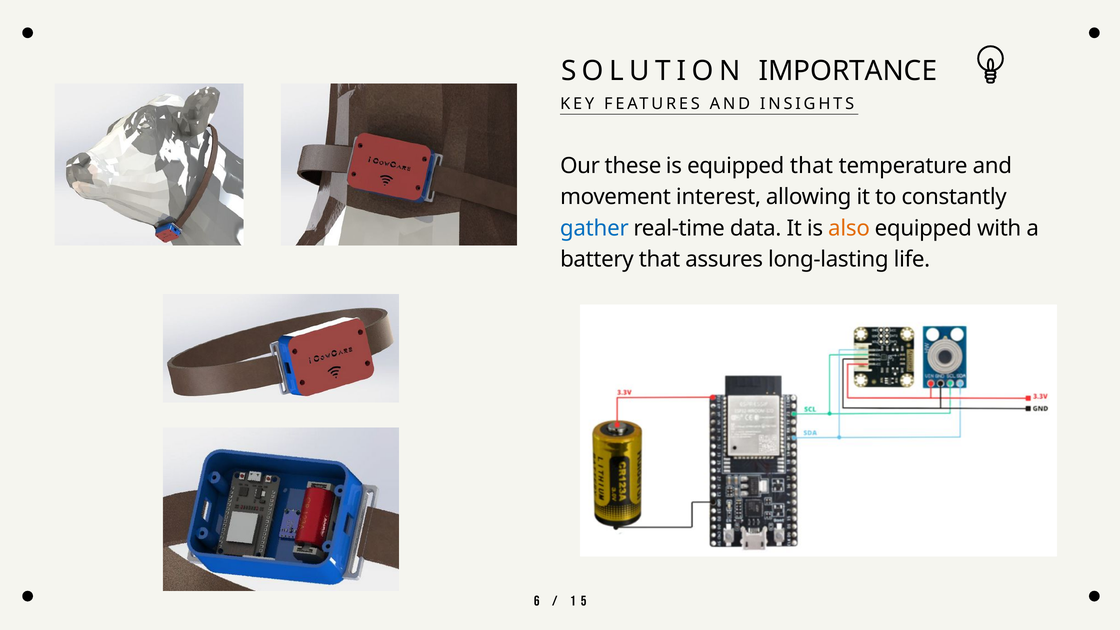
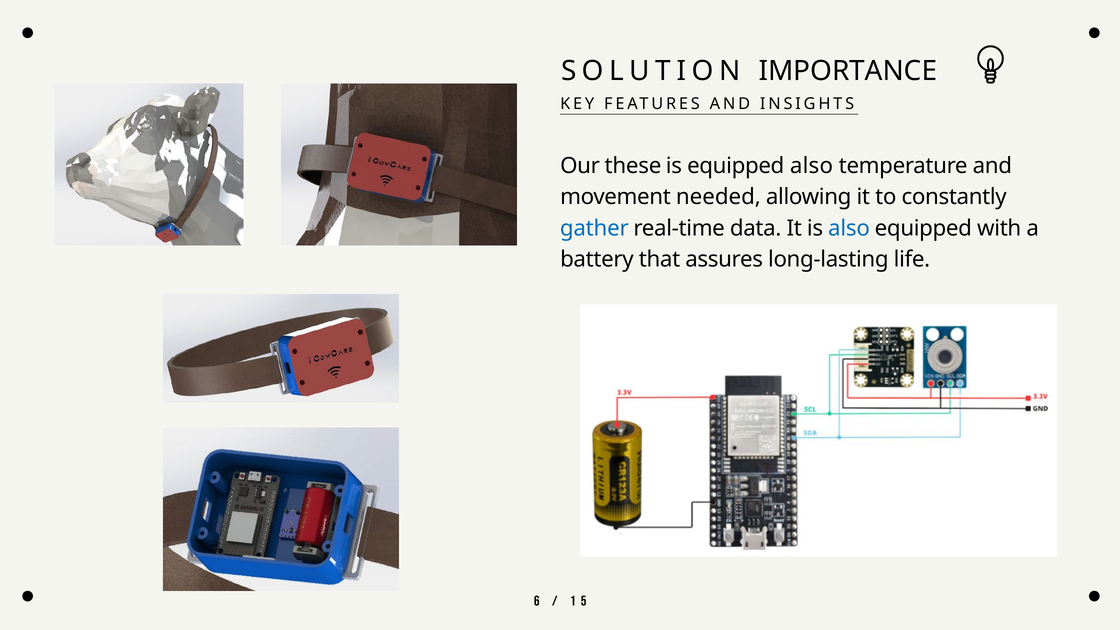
equipped that: that -> also
interest: interest -> needed
also at (849, 228) colour: orange -> blue
